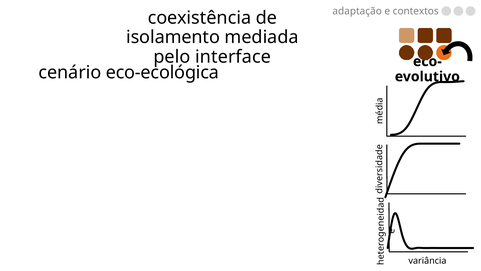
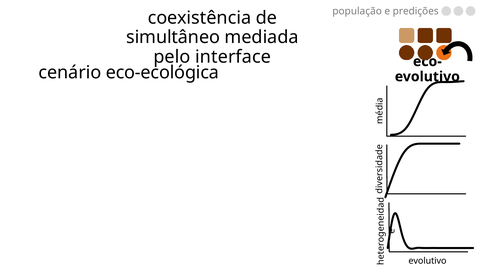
adaptação: adaptação -> população
contextos: contextos -> predições
isolamento at (173, 37): isolamento -> simultâneo
variância at (427, 260): variância -> evolutivo
